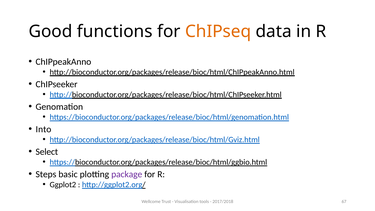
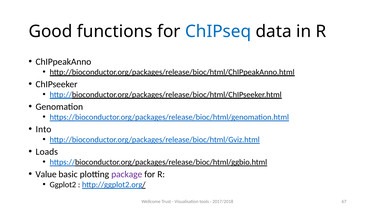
ChIPseq colour: orange -> blue
Select: Select -> Loads
Steps: Steps -> Value
